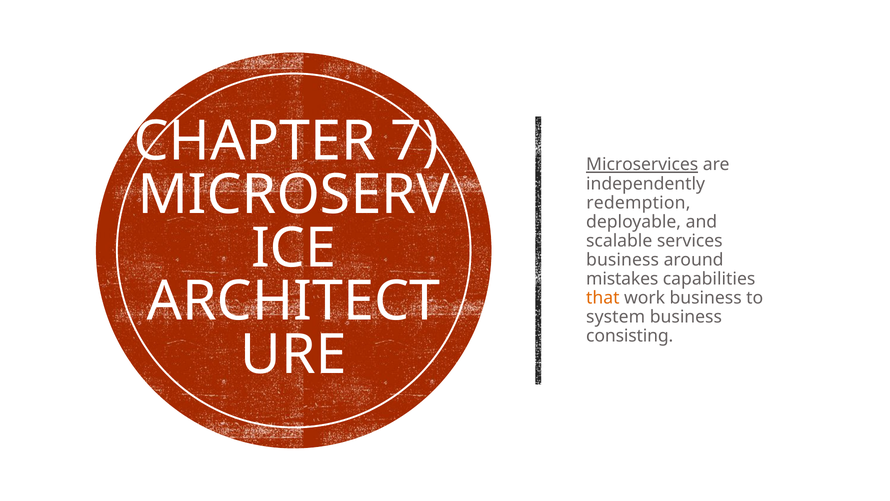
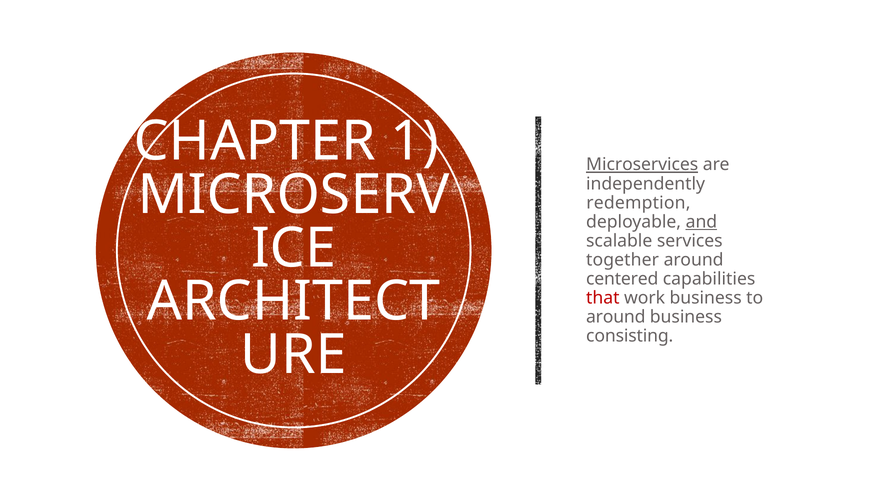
7: 7 -> 1
and underline: none -> present
business at (623, 260): business -> together
mistakes: mistakes -> centered
that colour: orange -> red
system at (616, 317): system -> around
